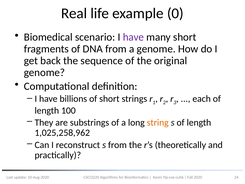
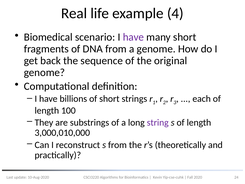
0: 0 -> 4
string colour: orange -> purple
1,025,258,962: 1,025,258,962 -> 3,000,010,000
